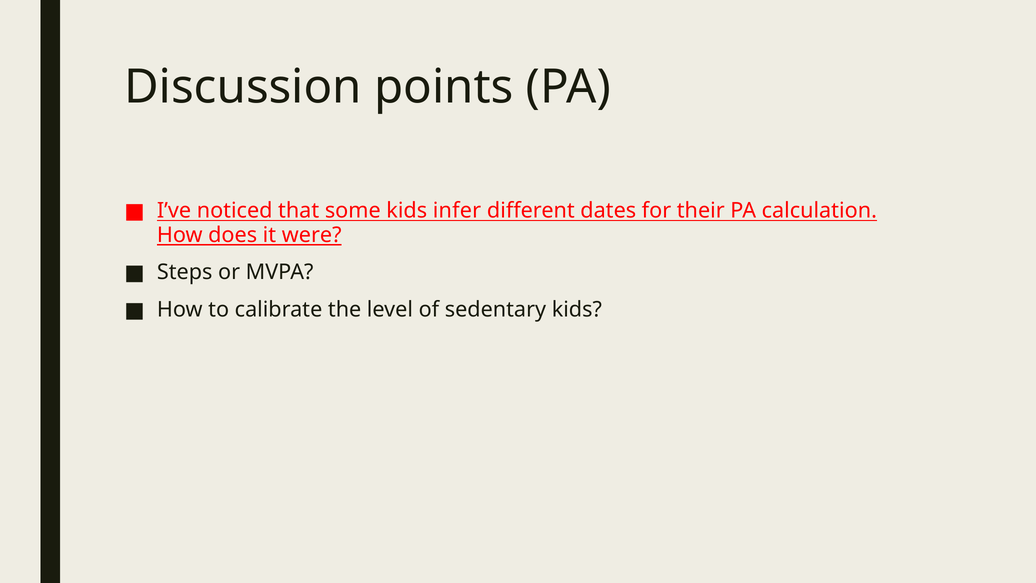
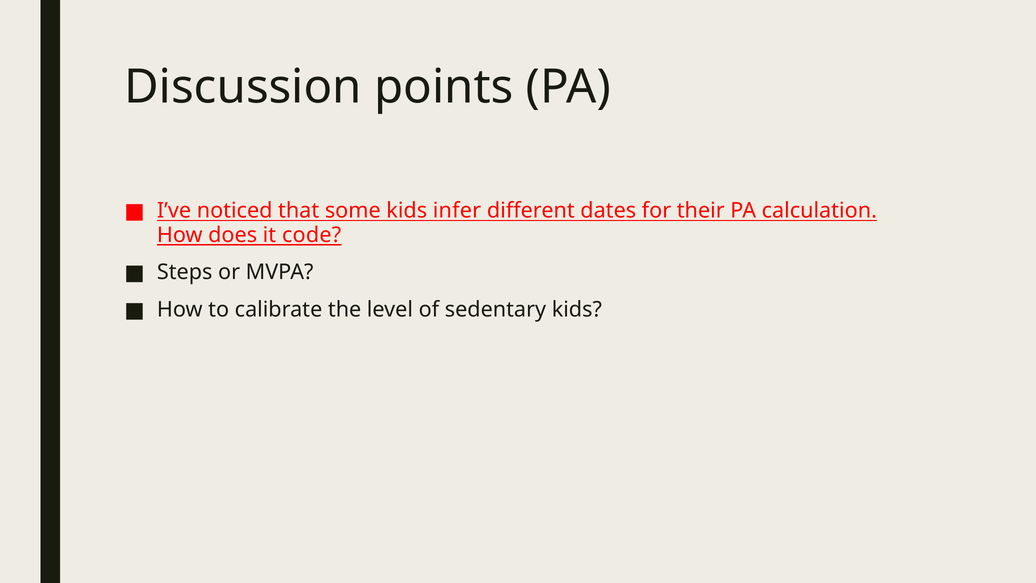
were: were -> code
